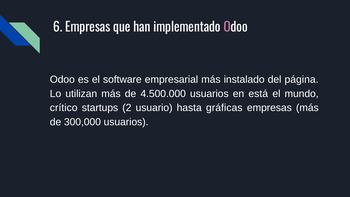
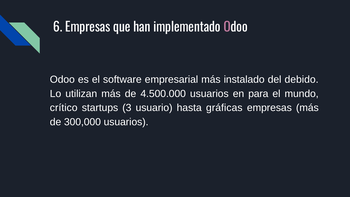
página: página -> debido
está: está -> para
2: 2 -> 3
